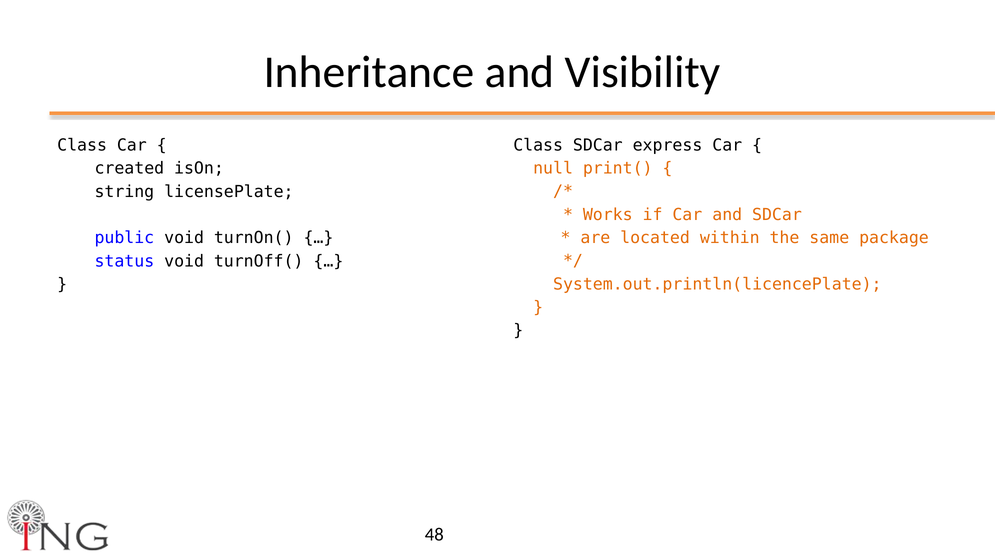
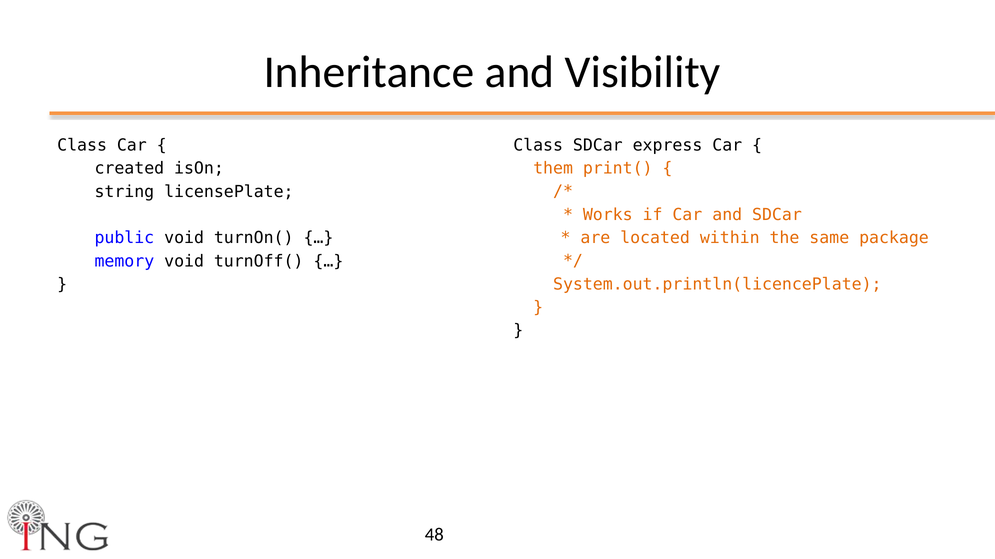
null: null -> them
status: status -> memory
